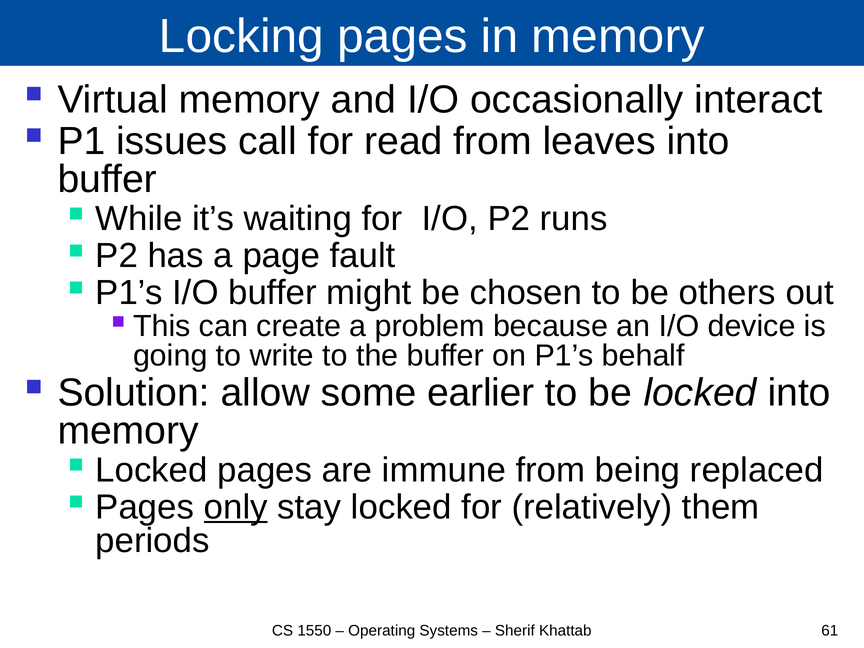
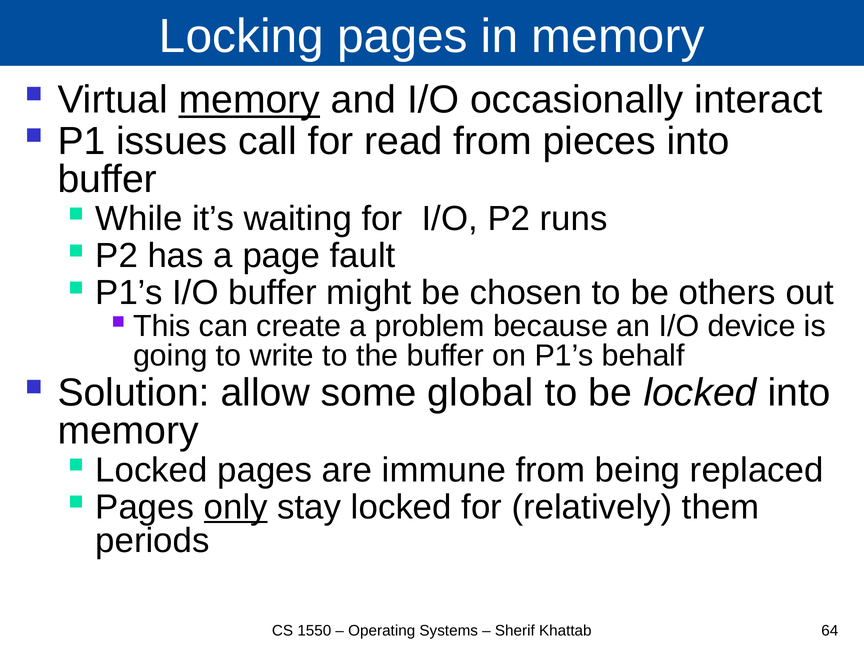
memory at (249, 100) underline: none -> present
leaves: leaves -> pieces
earlier: earlier -> global
61: 61 -> 64
